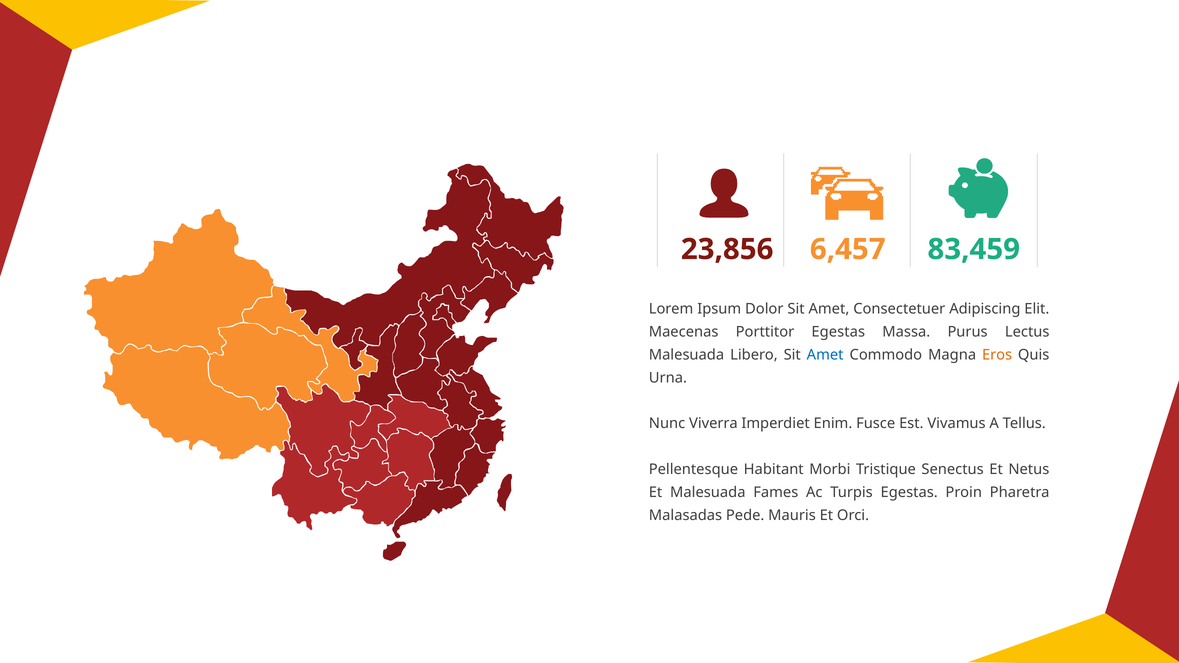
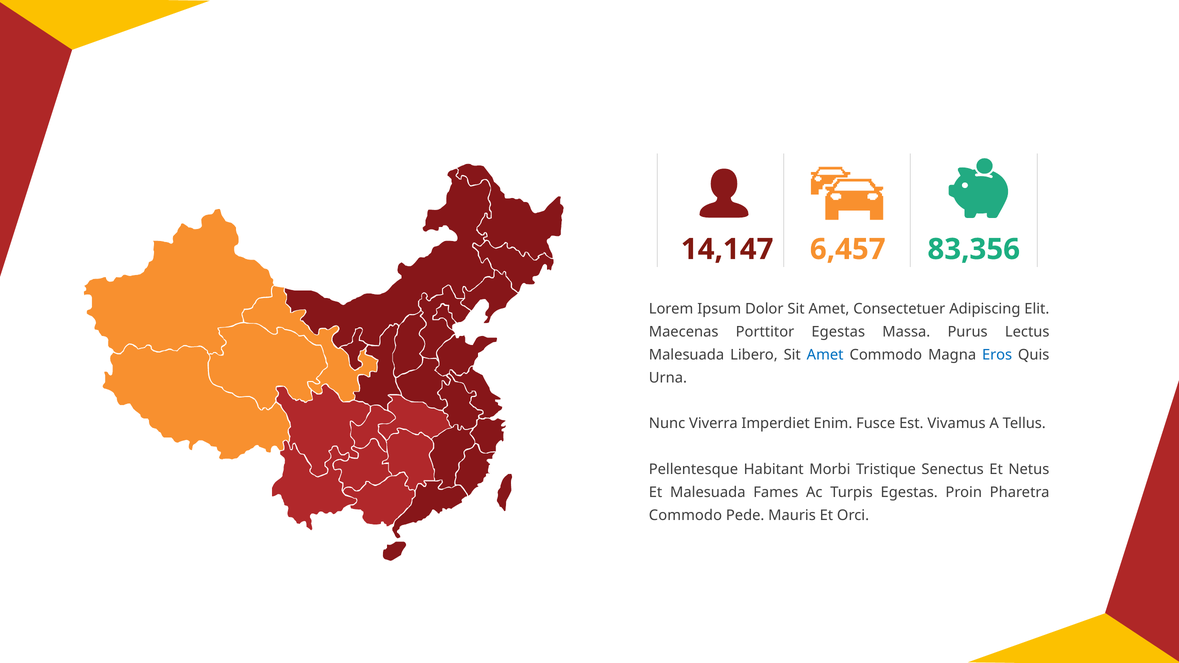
23,856: 23,856 -> 14,147
83,459: 83,459 -> 83,356
Eros colour: orange -> blue
Malasadas at (686, 516): Malasadas -> Commodo
